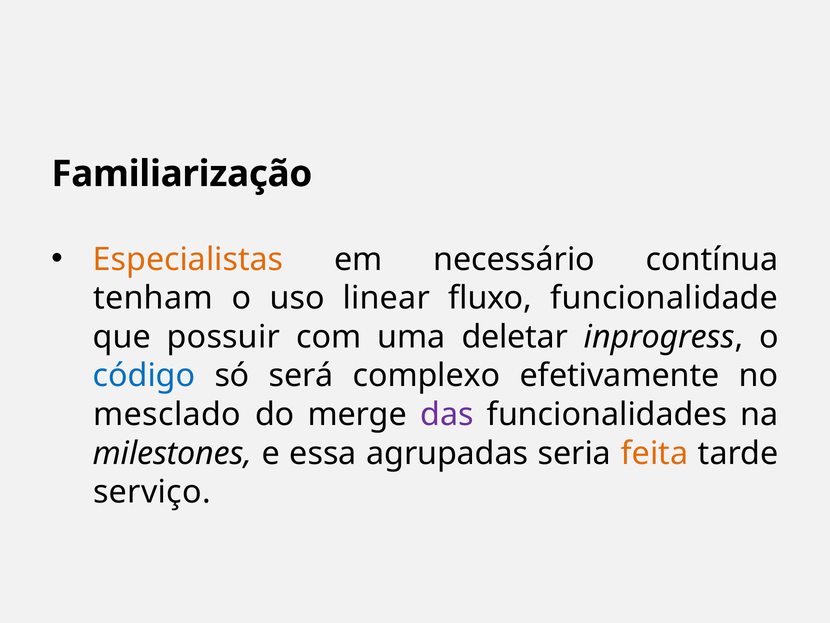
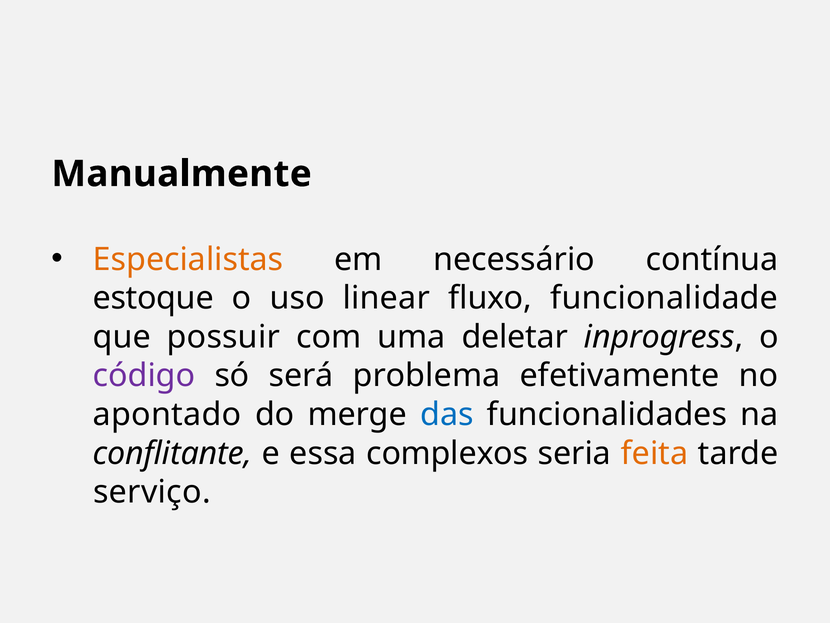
Familiarização: Familiarização -> Manualmente
tenham: tenham -> estoque
código colour: blue -> purple
complexo: complexo -> problema
mesclado: mesclado -> apontado
das colour: purple -> blue
milestones: milestones -> conflitante
agrupadas: agrupadas -> complexos
